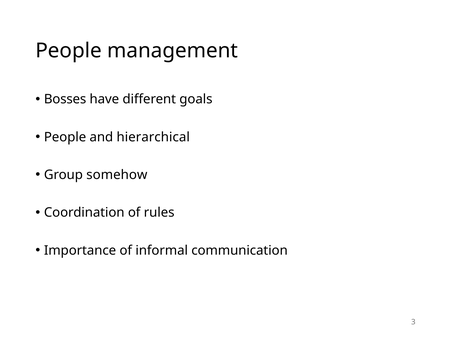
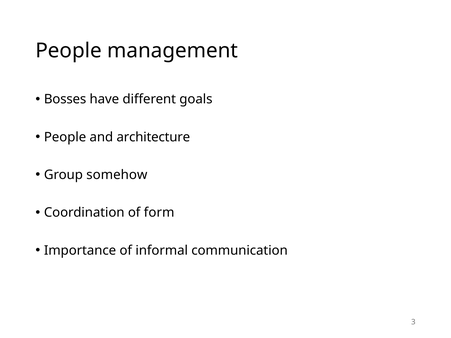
hierarchical: hierarchical -> architecture
rules: rules -> form
